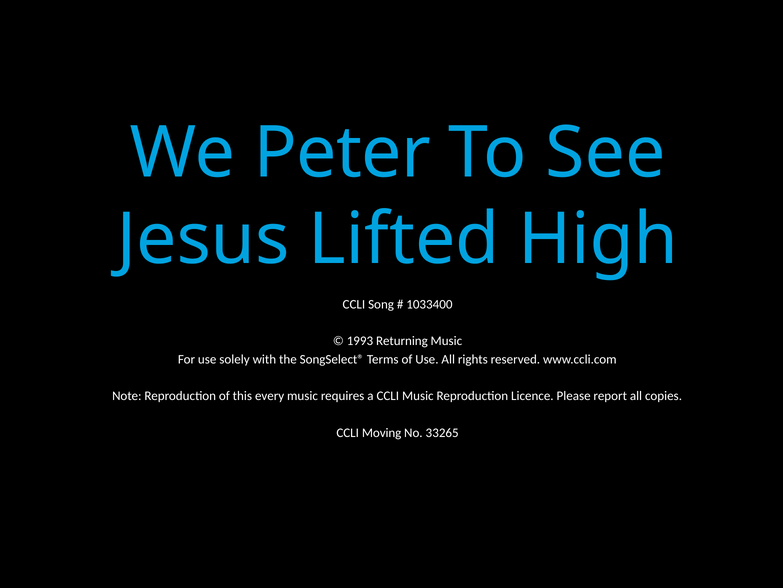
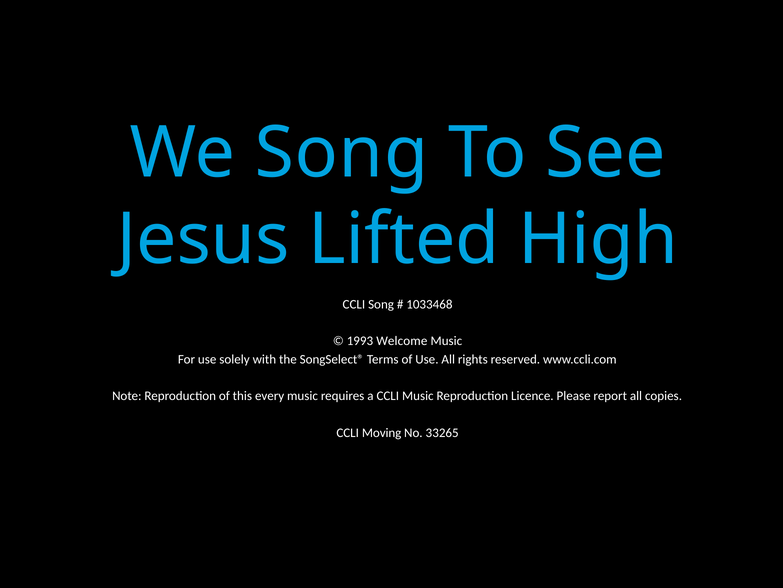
We Peter: Peter -> Song
1033400: 1033400 -> 1033468
Returning: Returning -> Welcome
